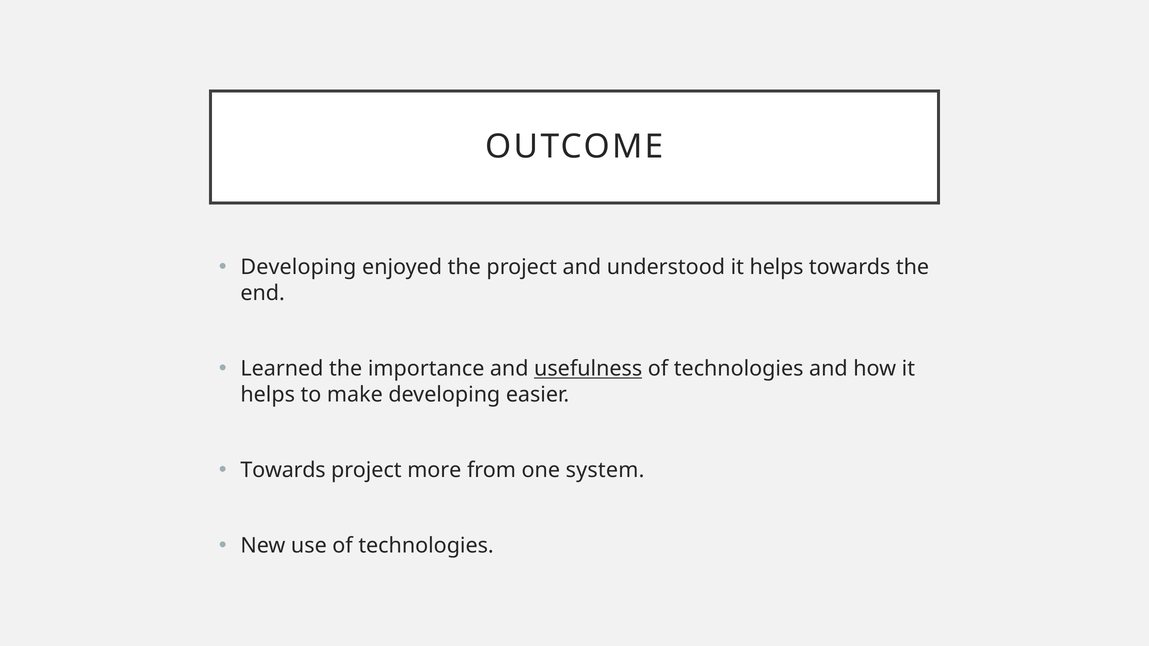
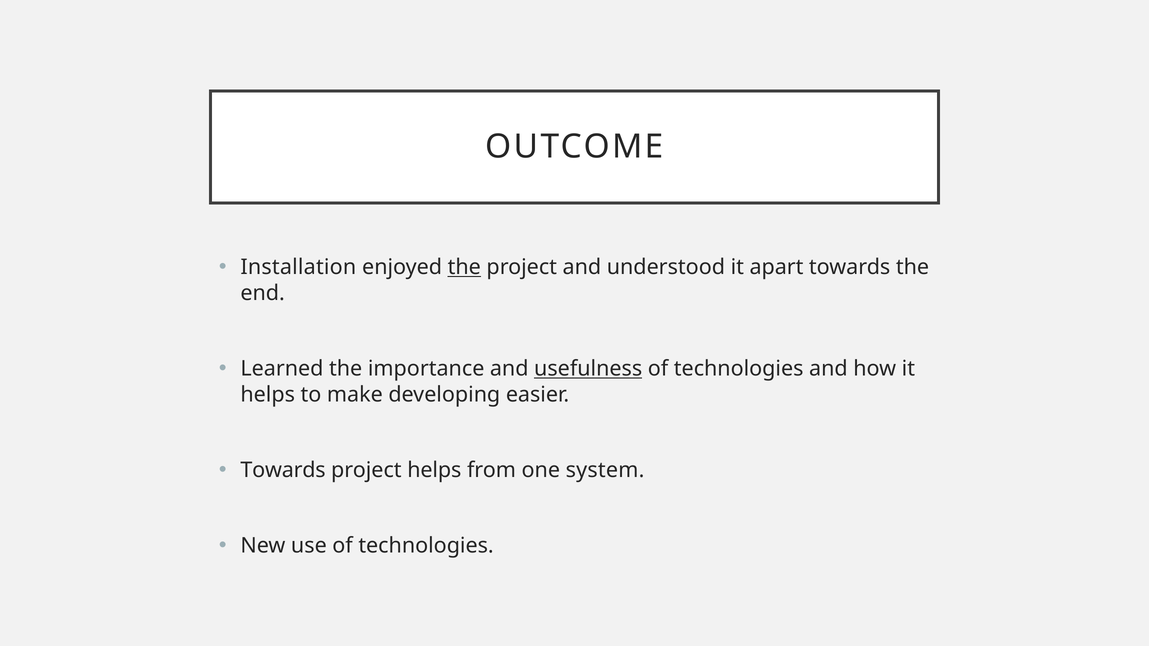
Developing at (298, 267): Developing -> Installation
the at (464, 267) underline: none -> present
understood it helps: helps -> apart
project more: more -> helps
